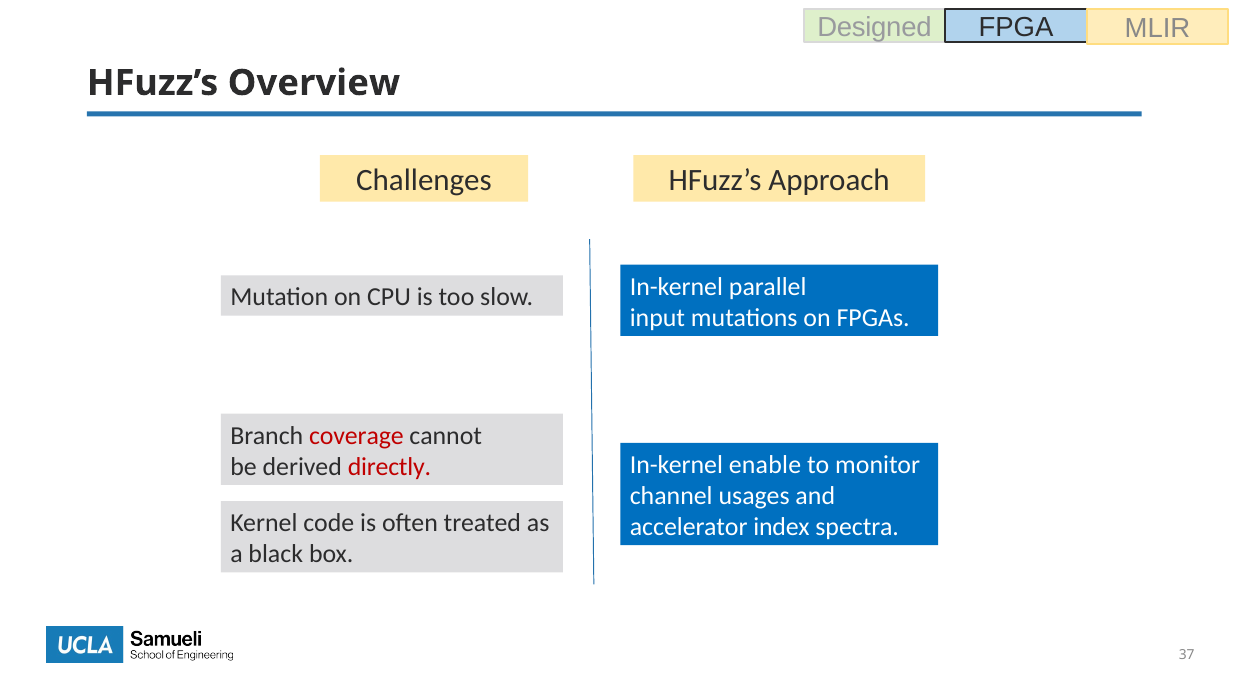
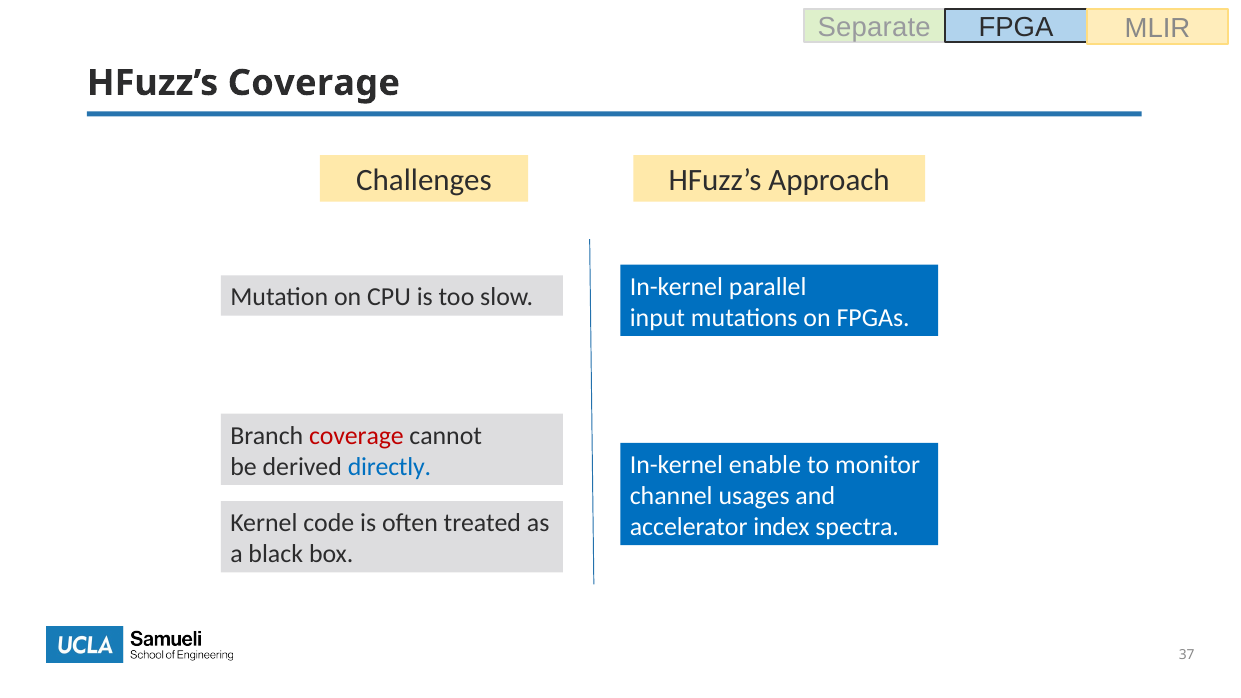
Designed: Designed -> Separate
HFuzz’s Overview: Overview -> Coverage
directly colour: red -> blue
